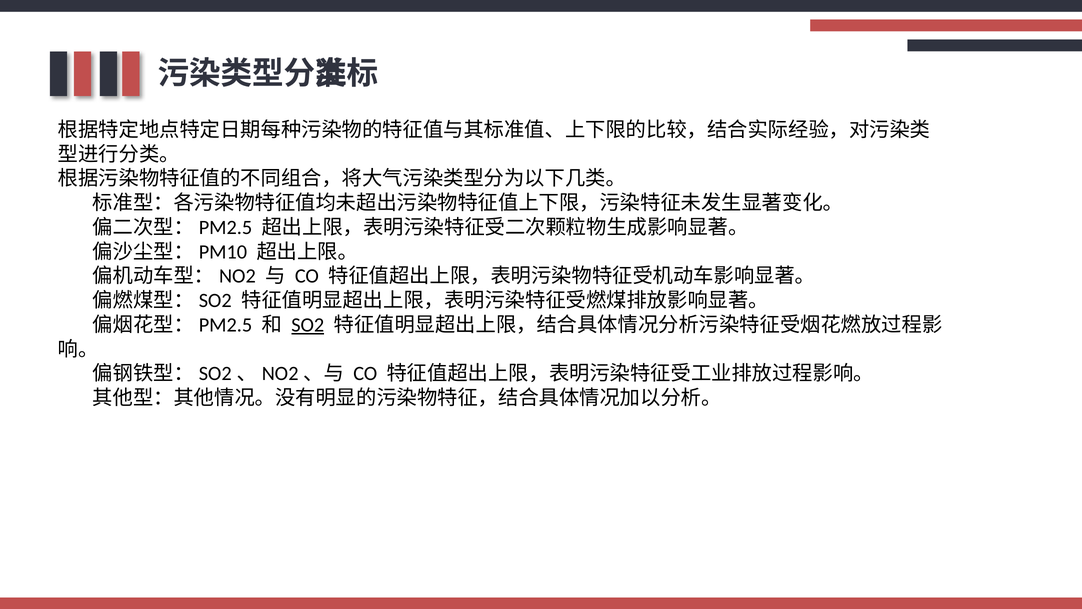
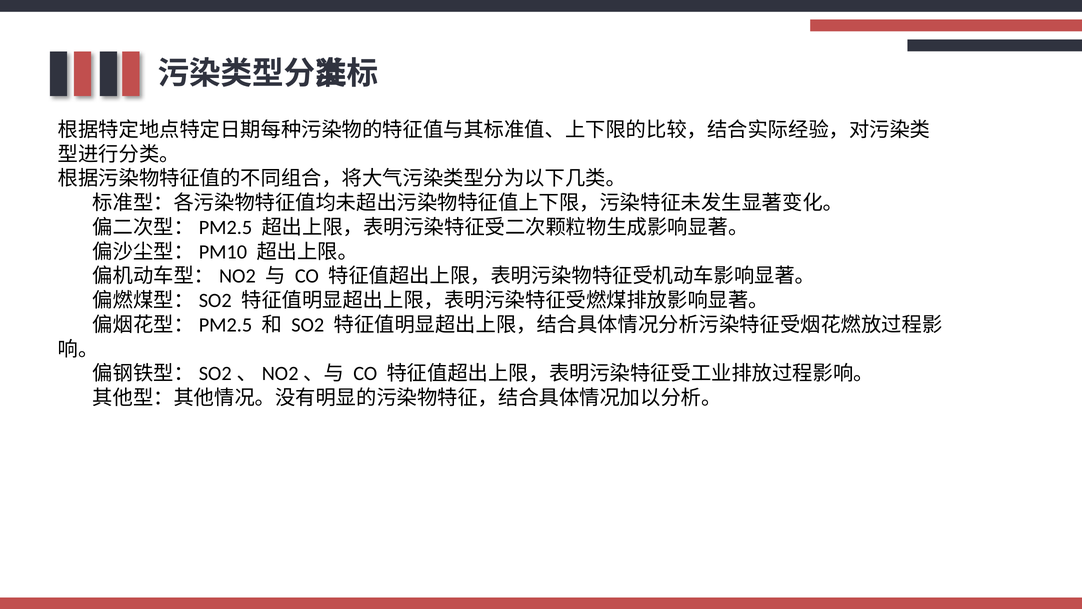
SO2 underline: present -> none
